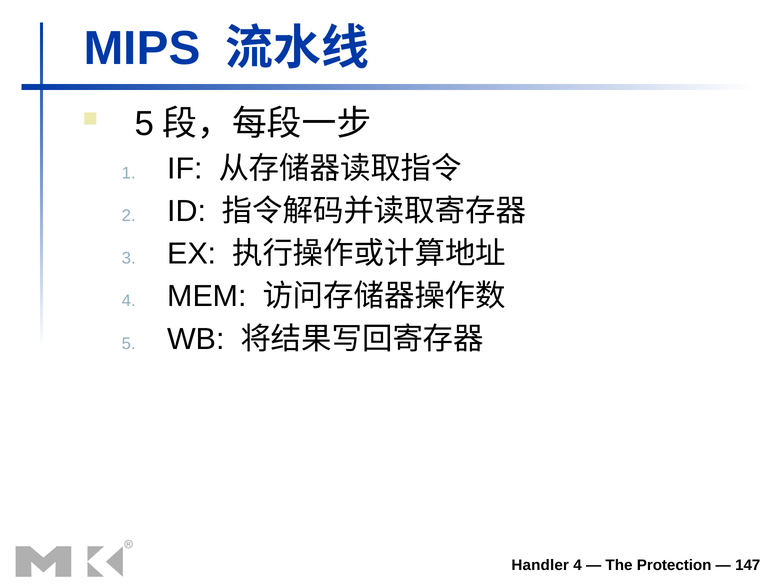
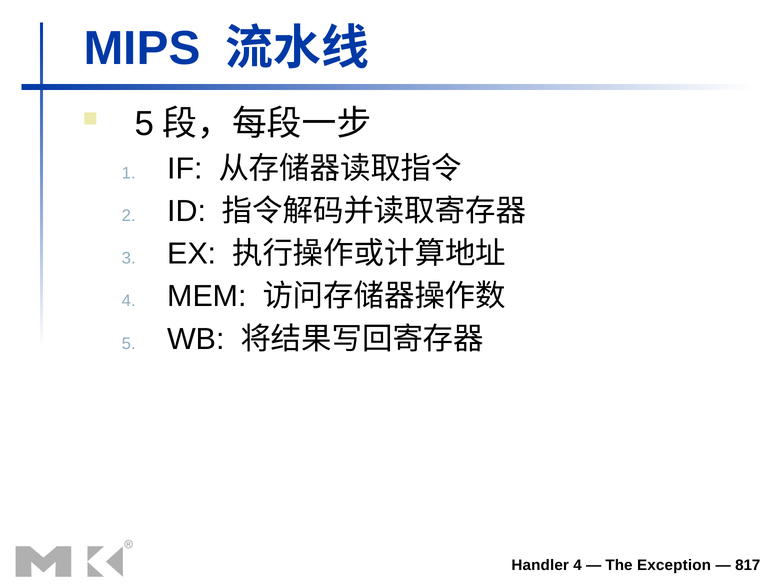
Protection: Protection -> Exception
147: 147 -> 817
